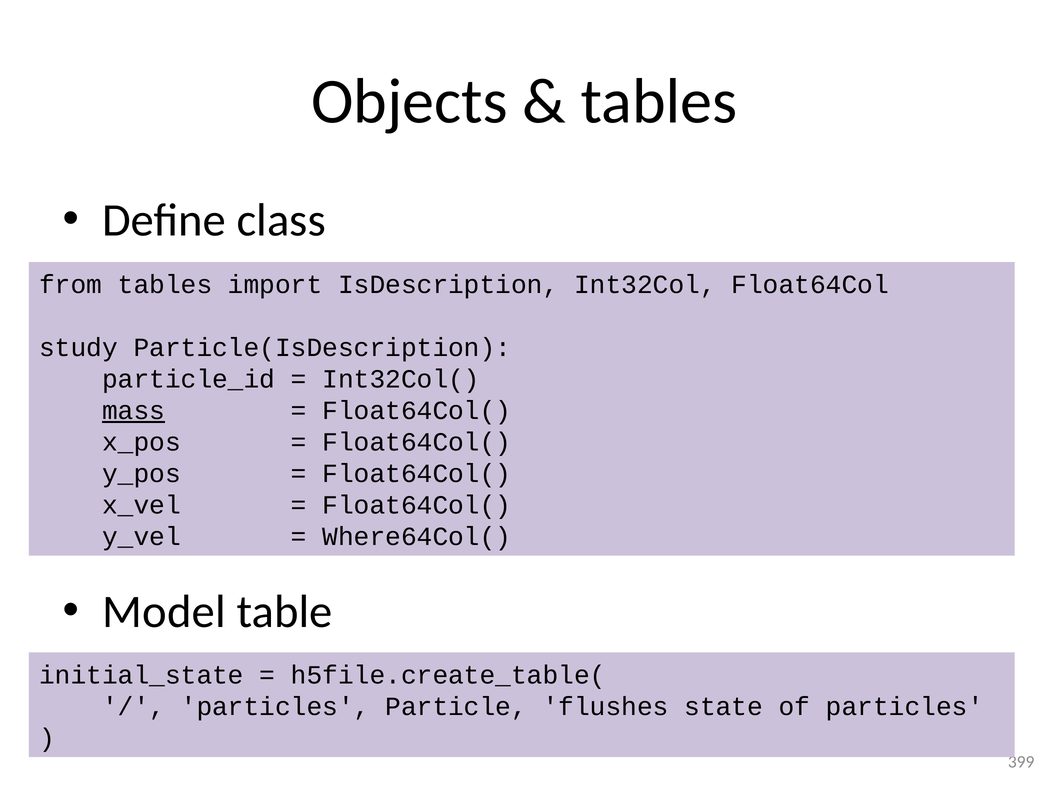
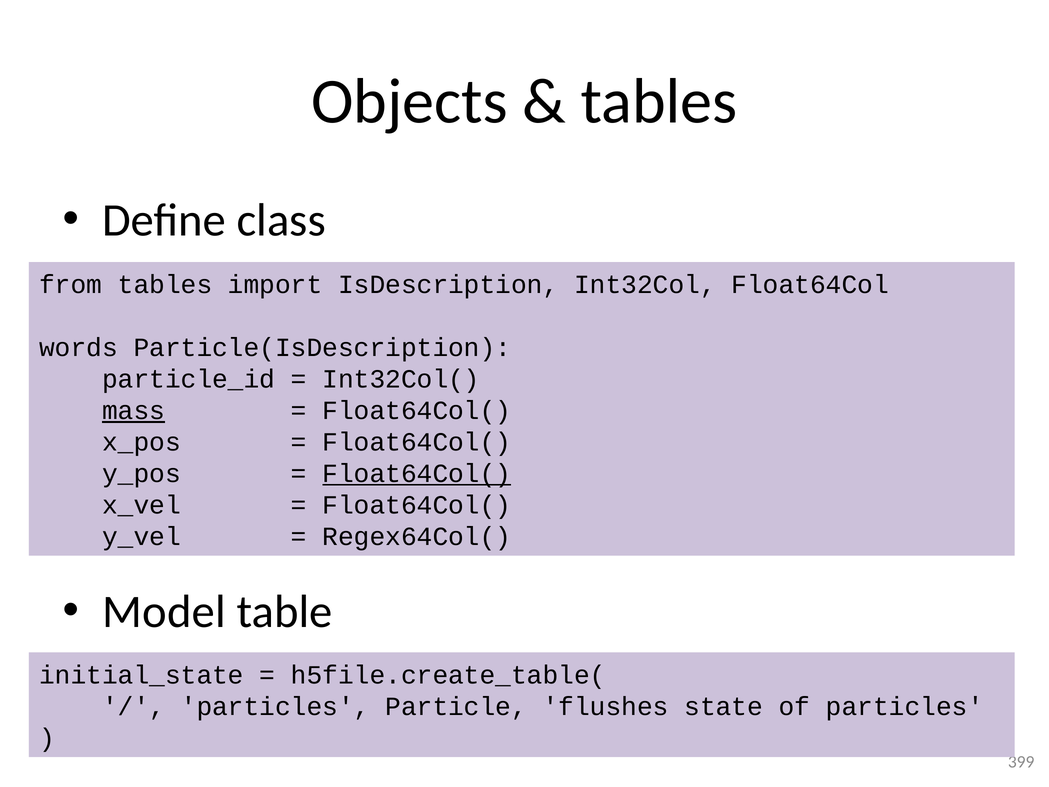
study: study -> words
Float64Col( at (417, 474) underline: none -> present
Where64Col(: Where64Col( -> Regex64Col(
